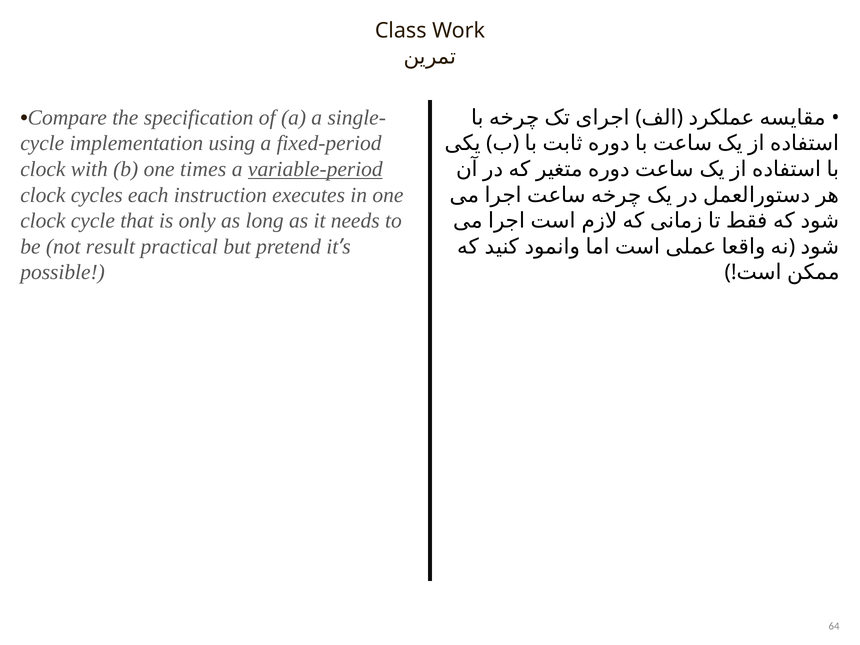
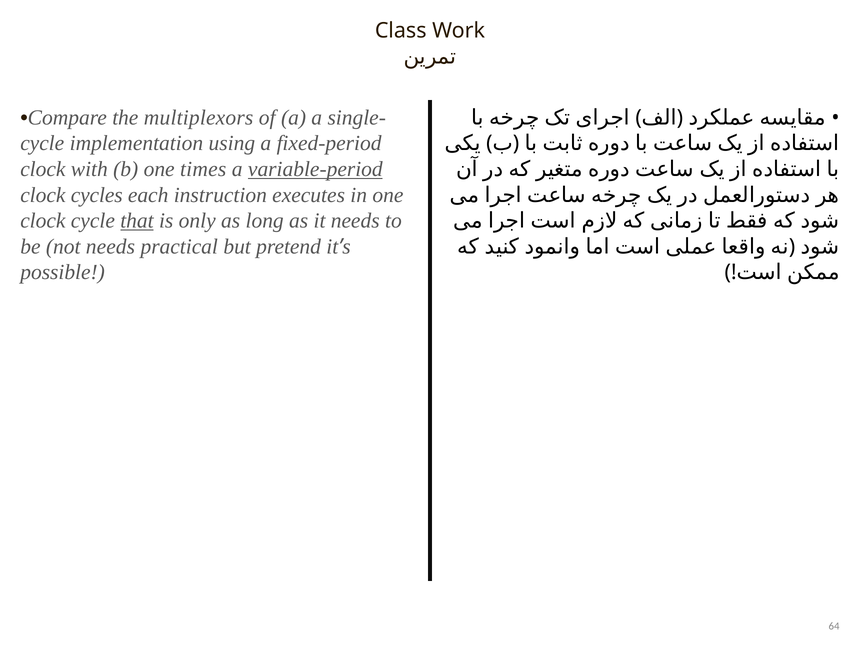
specification: specification -> multiplexors
that underline: none -> present
not result: result -> needs
